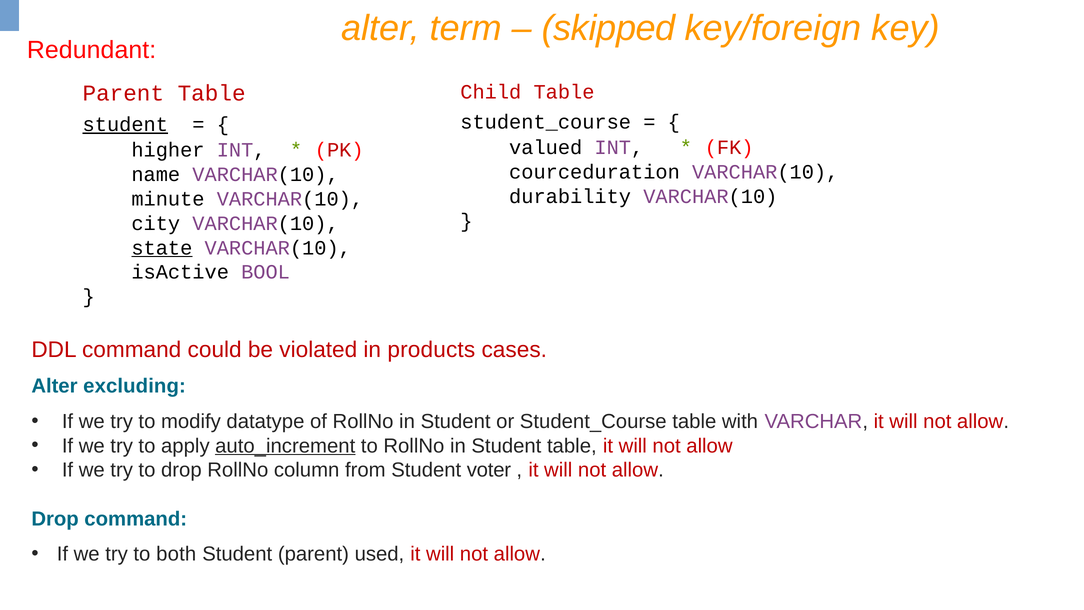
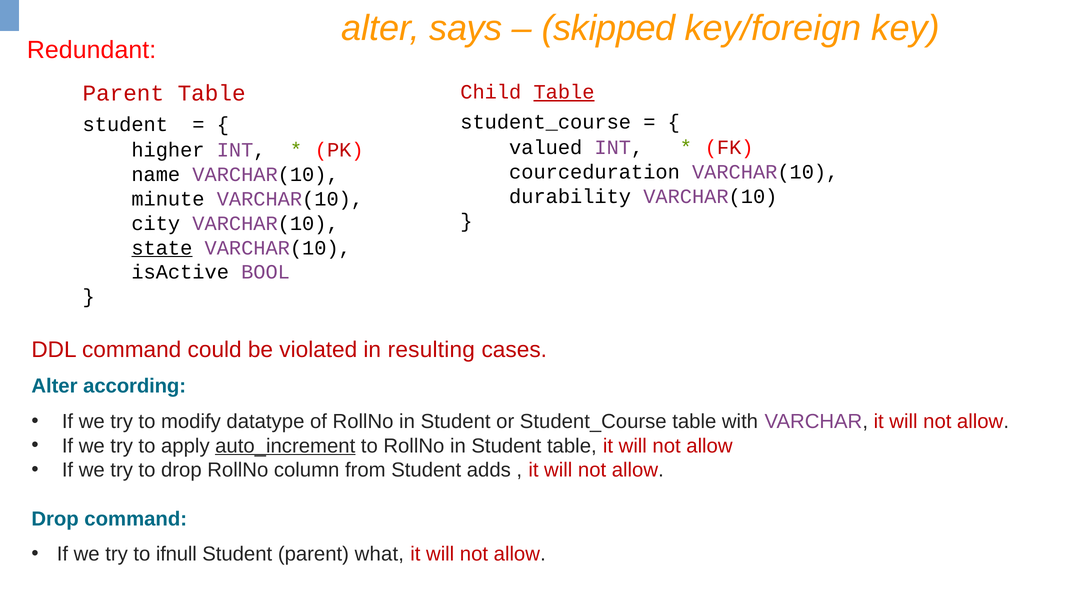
term: term -> says
Table at (564, 92) underline: none -> present
student at (125, 124) underline: present -> none
products: products -> resulting
excluding: excluding -> according
voter: voter -> adds
both: both -> ifnull
used: used -> what
